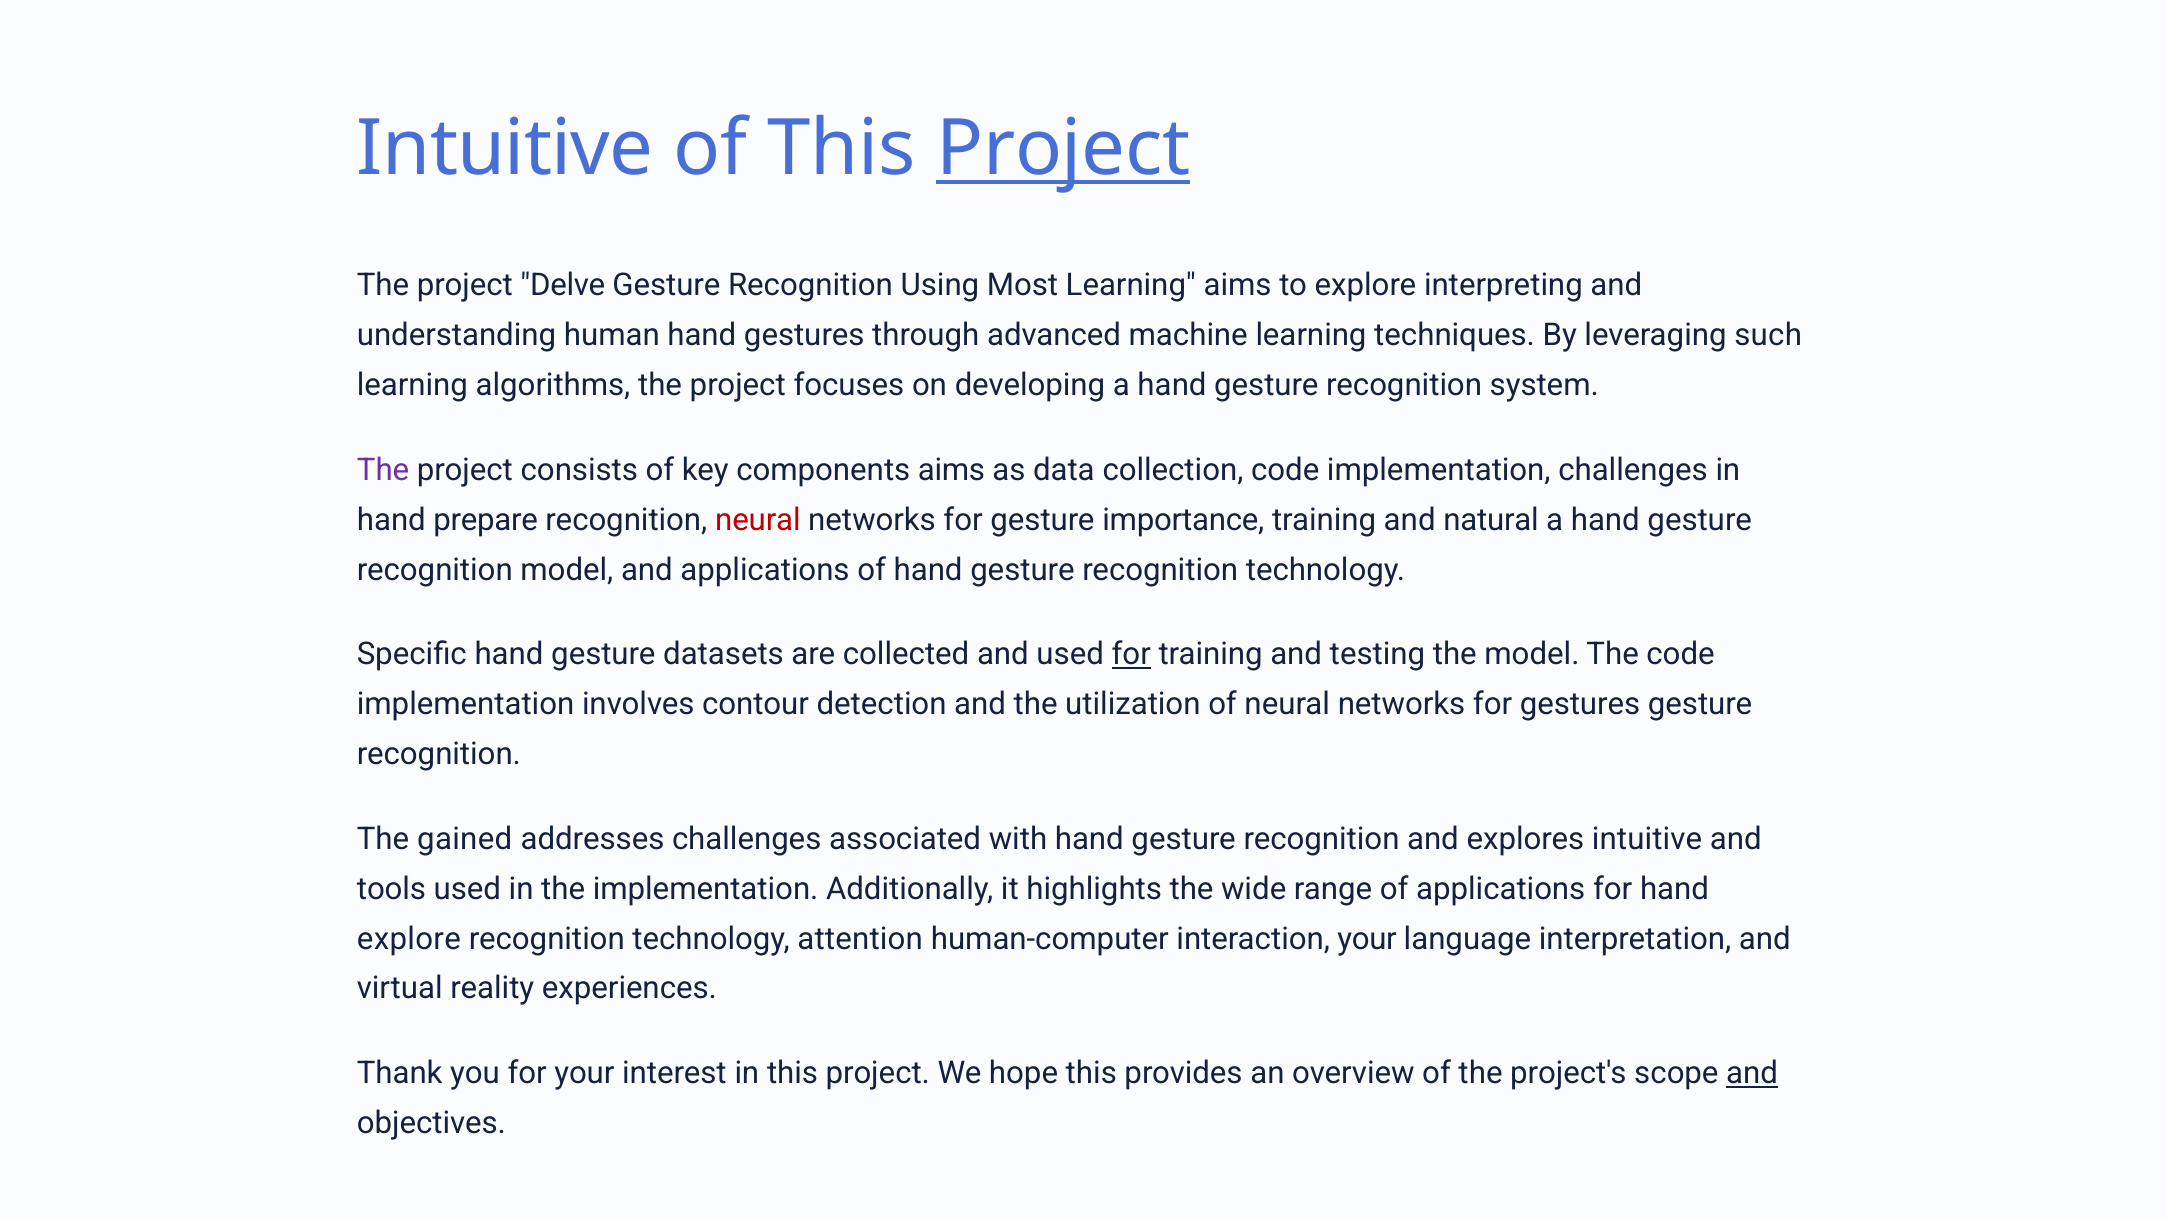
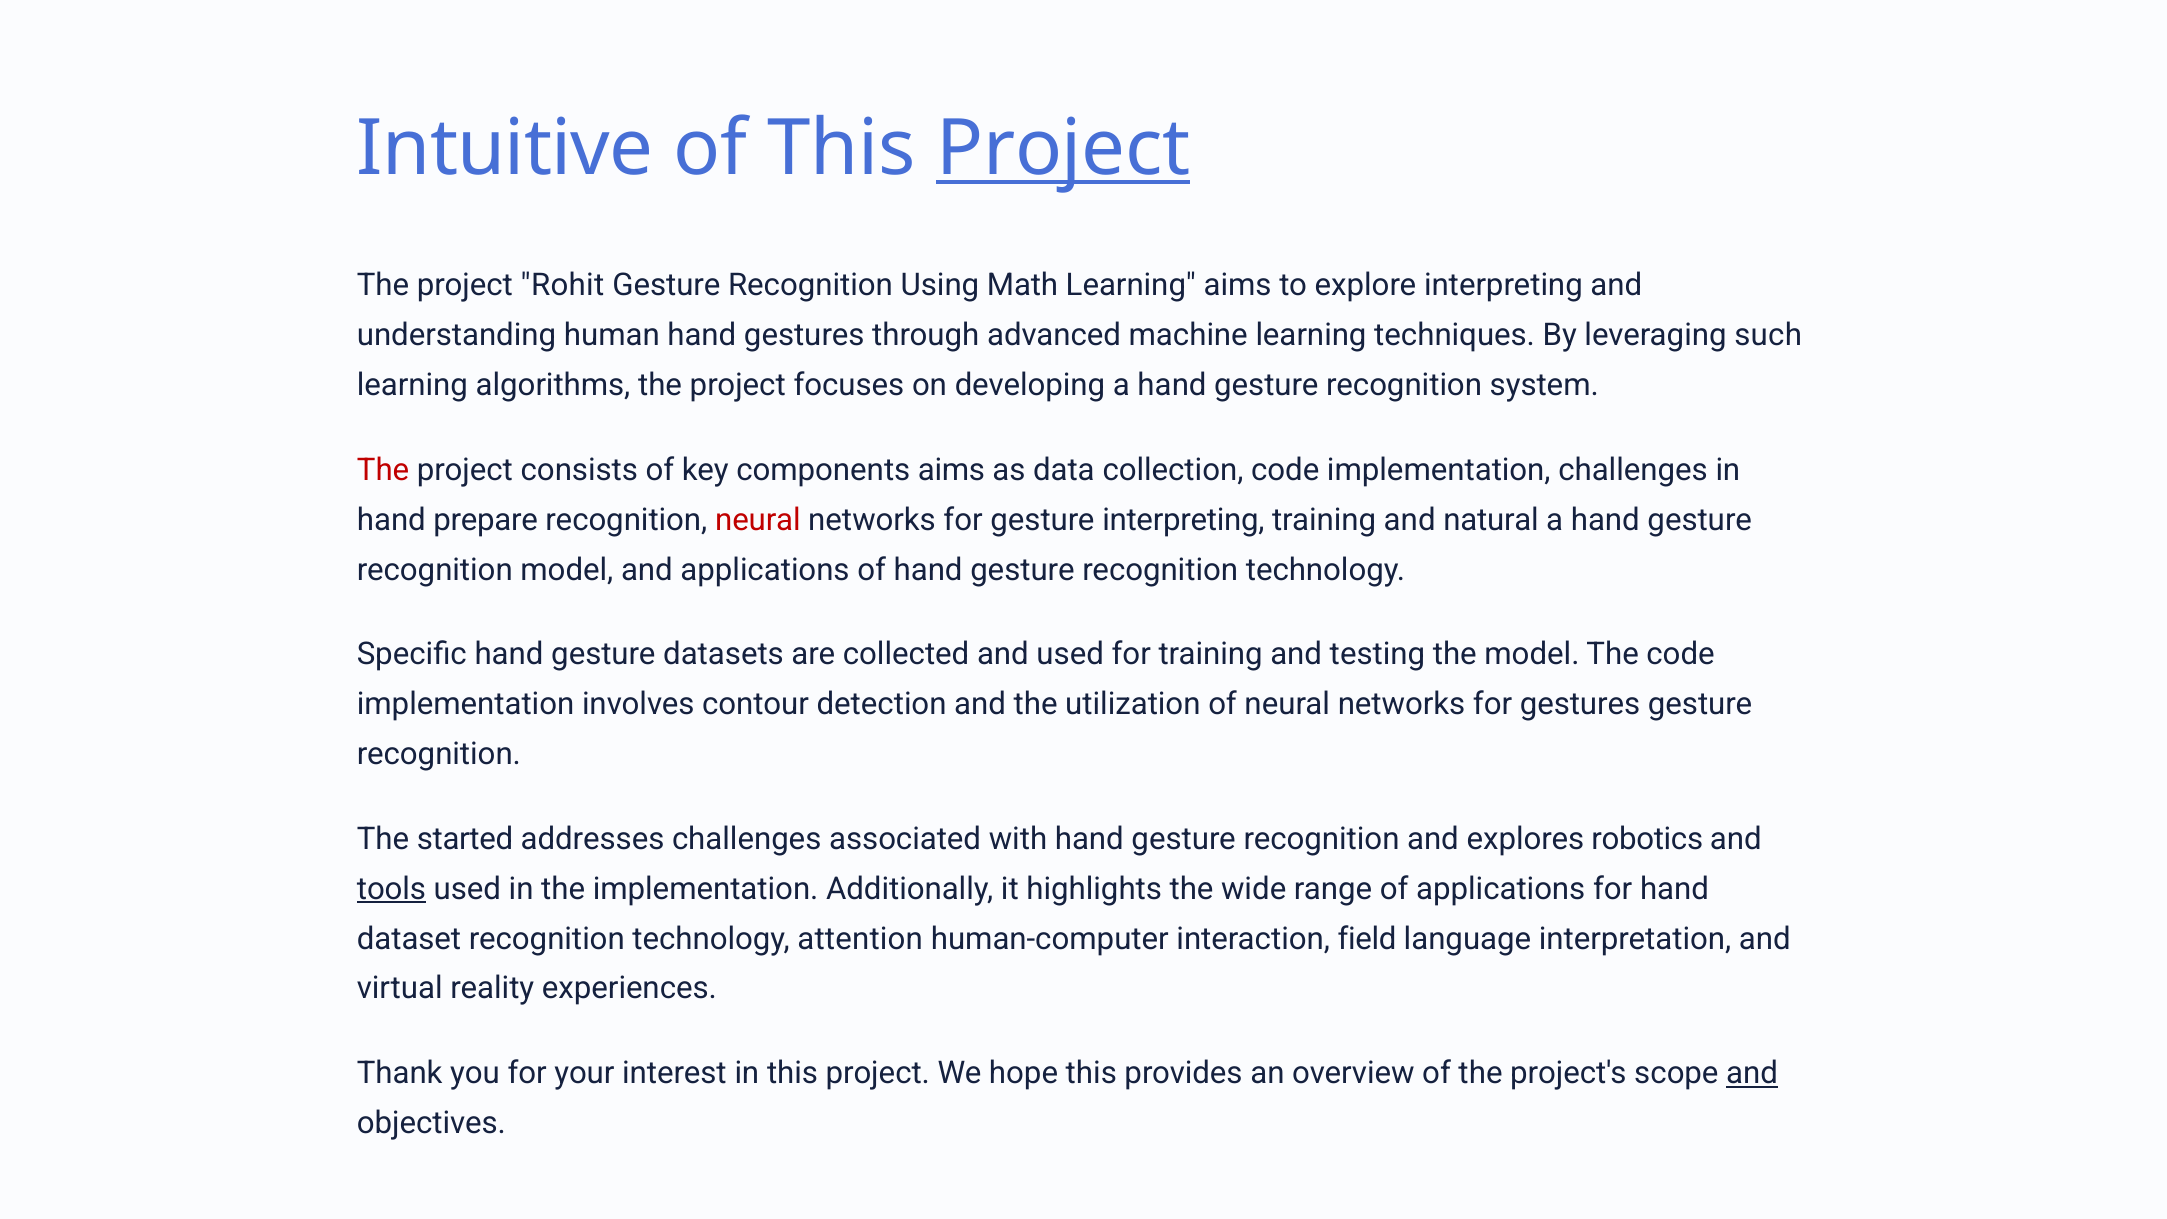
Delve: Delve -> Rohit
Most: Most -> Math
The at (383, 470) colour: purple -> red
gesture importance: importance -> interpreting
for at (1131, 655) underline: present -> none
gained: gained -> started
explores intuitive: intuitive -> robotics
tools underline: none -> present
explore at (409, 939): explore -> dataset
interaction your: your -> field
